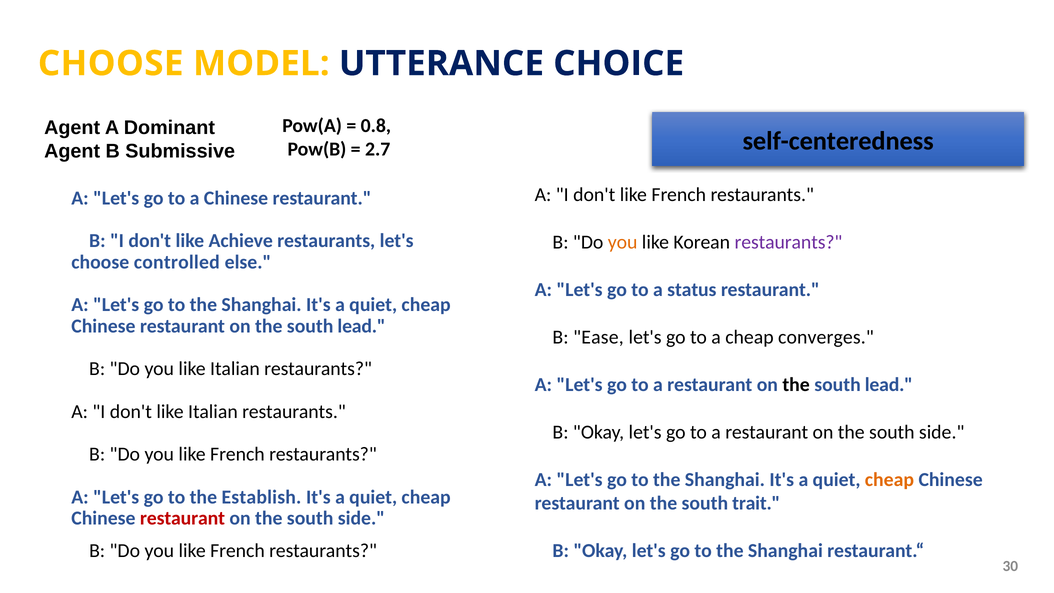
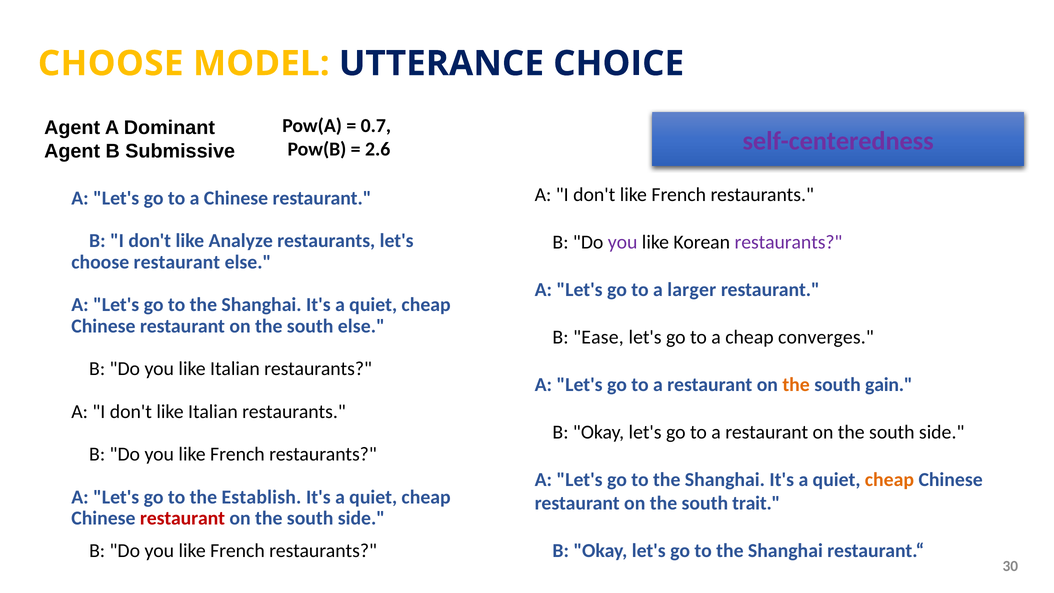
0.8: 0.8 -> 0.7
self-centeredness colour: black -> purple
2.7: 2.7 -> 2.6
Achieve: Achieve -> Analyze
you at (623, 242) colour: orange -> purple
choose controlled: controlled -> restaurant
status: status -> larger
lead at (362, 326): lead -> else
the at (796, 385) colour: black -> orange
lead at (889, 385): lead -> gain
